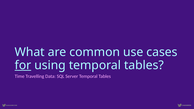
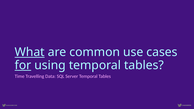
What underline: none -> present
